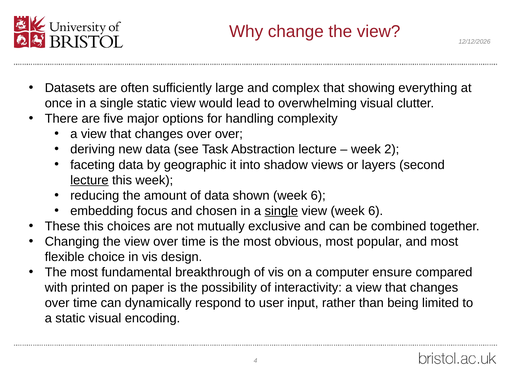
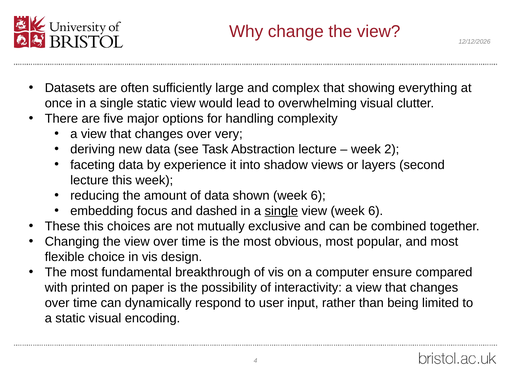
over over: over -> very
geographic: geographic -> experience
lecture at (89, 180) underline: present -> none
chosen: chosen -> dashed
